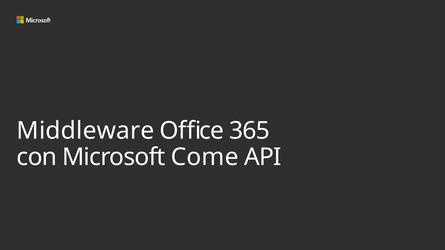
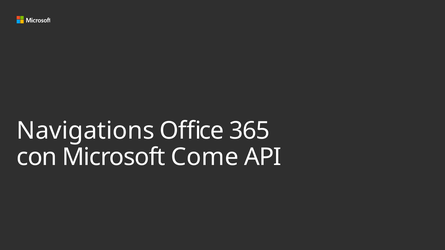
Middleware: Middleware -> Navigations
